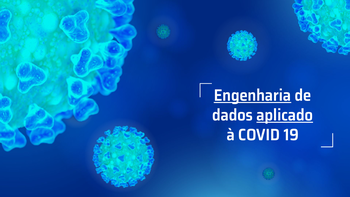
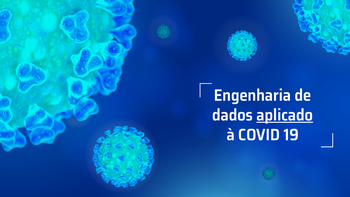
Engenharia underline: present -> none
